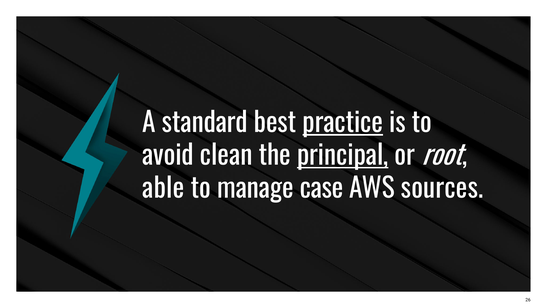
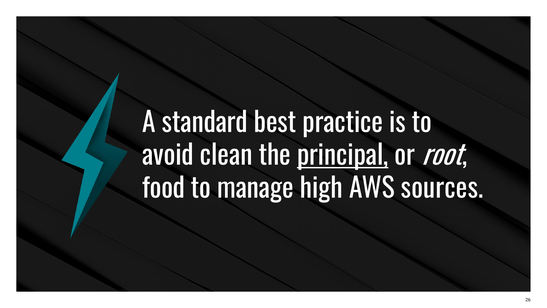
practice underline: present -> none
able: able -> food
case: case -> high
